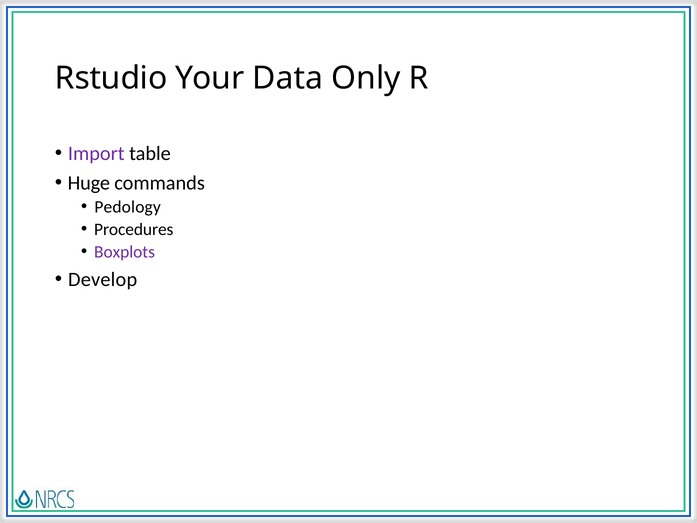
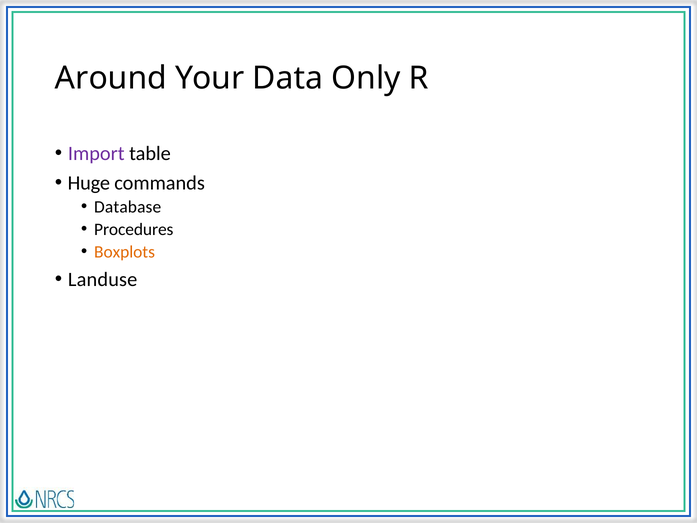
Rstudio: Rstudio -> Around
Pedology: Pedology -> Database
Boxplots colour: purple -> orange
Develop: Develop -> Landuse
